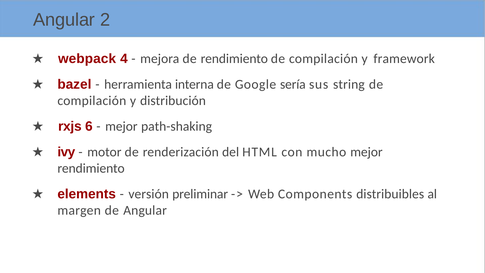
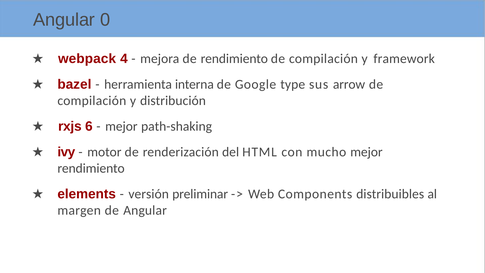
2: 2 -> 0
sería: sería -> type
string: string -> arrow
